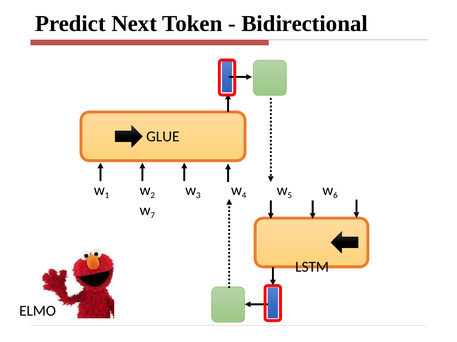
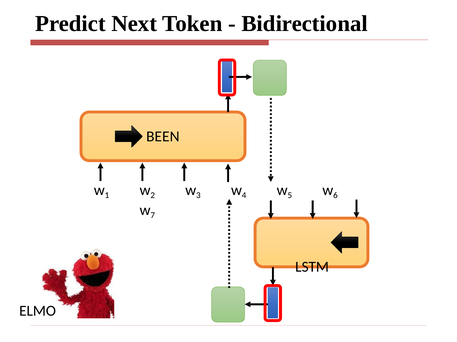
GLUE: GLUE -> BEEN
